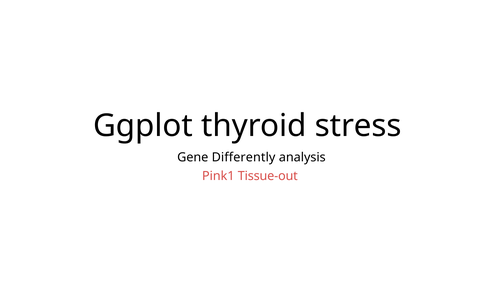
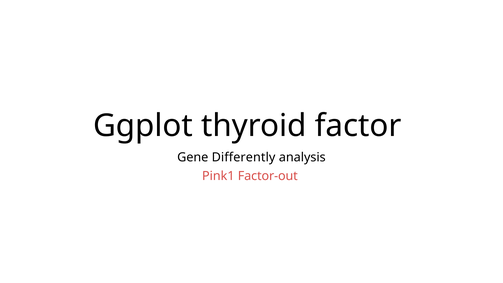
stress: stress -> factor
Tissue-out: Tissue-out -> Factor-out
